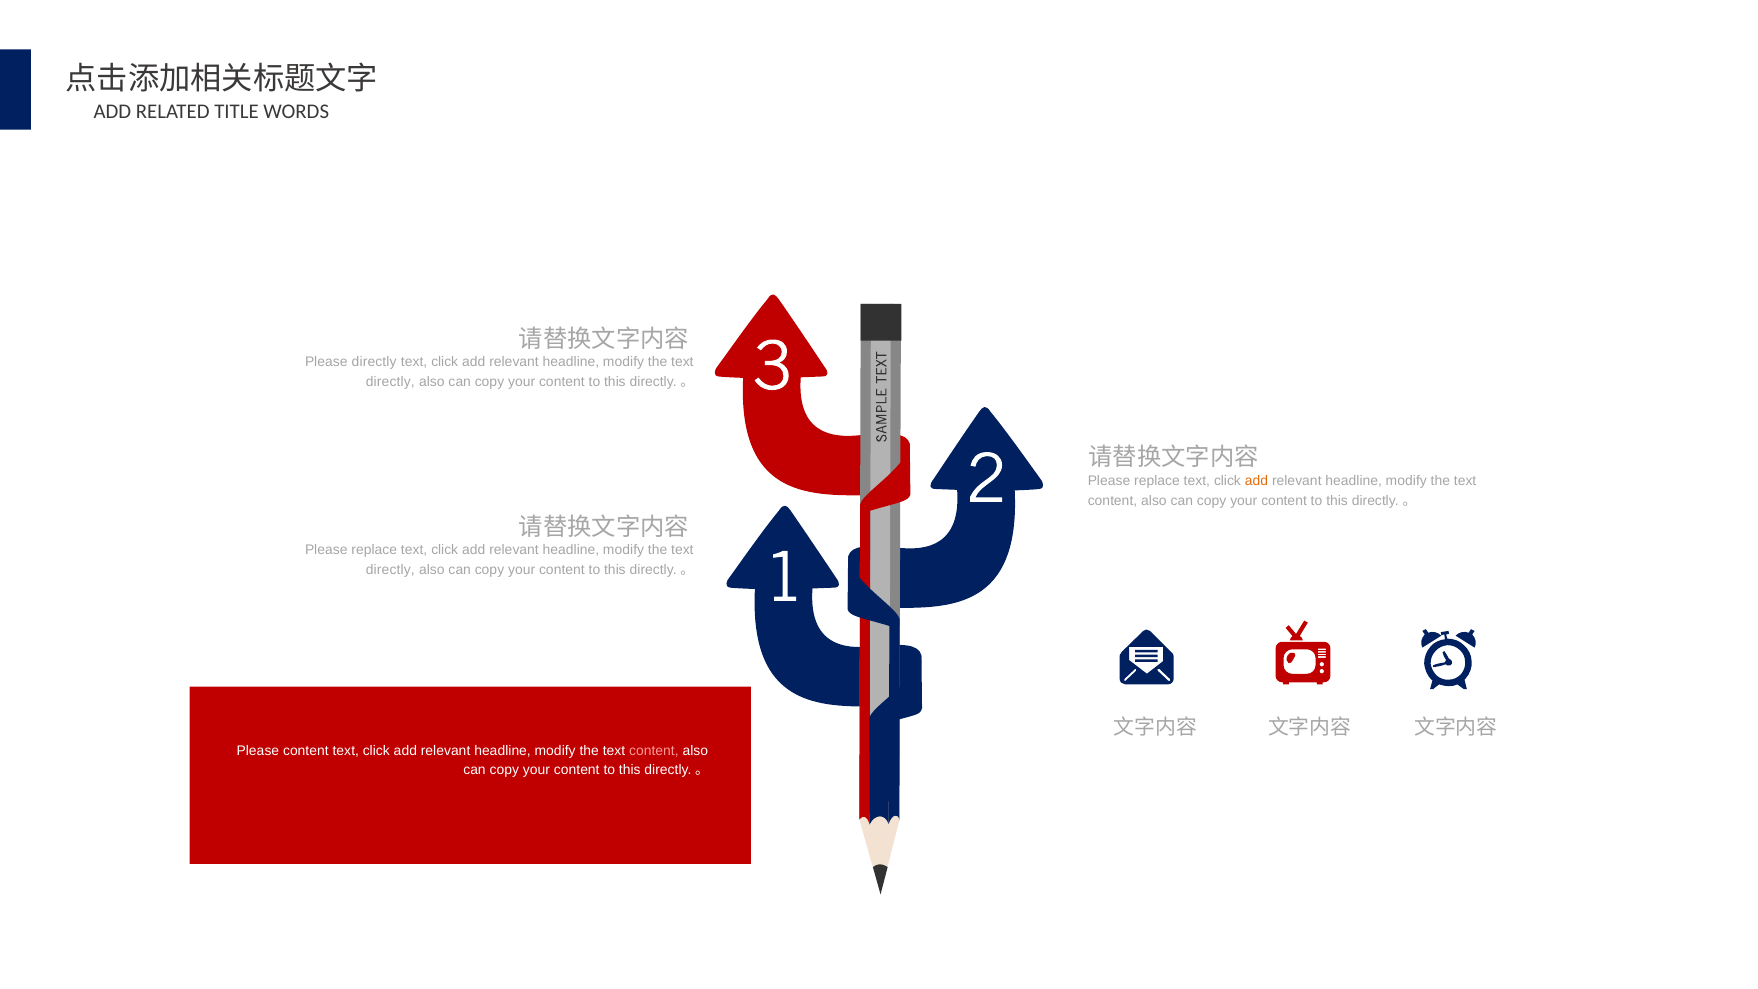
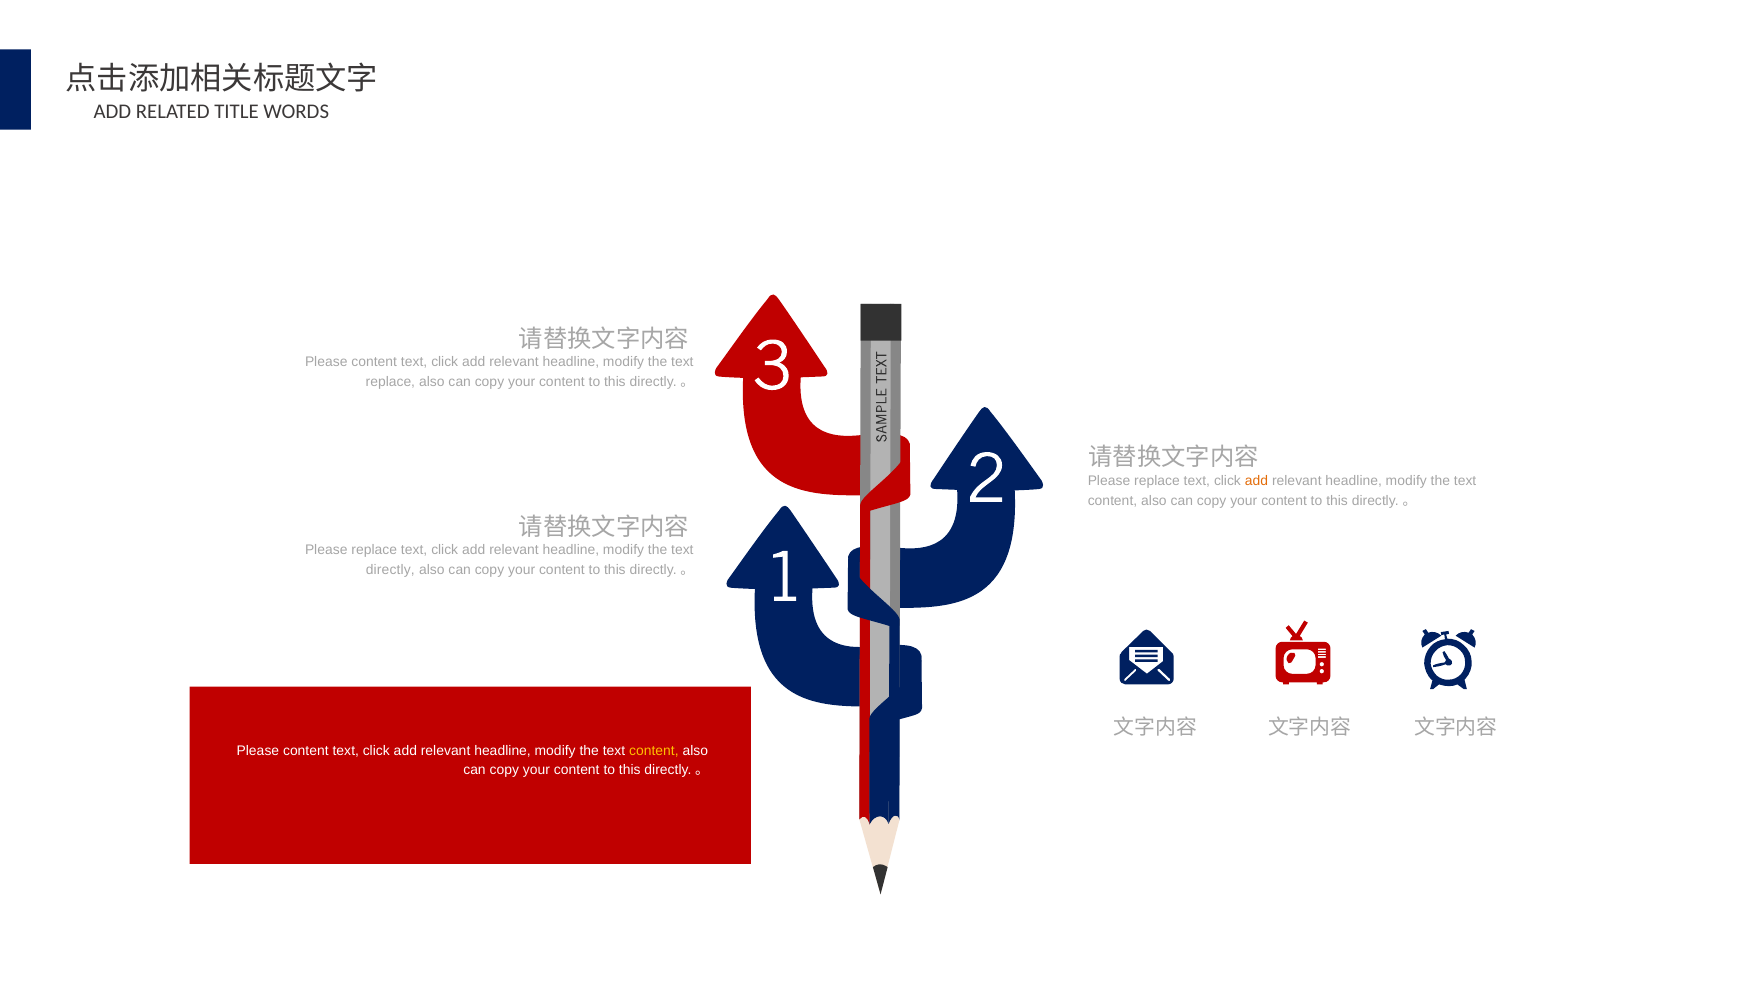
directly at (374, 362): directly -> content
directly at (390, 382): directly -> replace
content at (654, 750) colour: pink -> yellow
